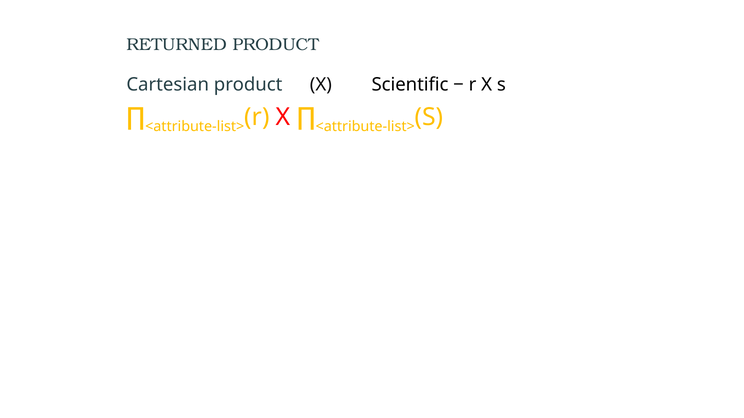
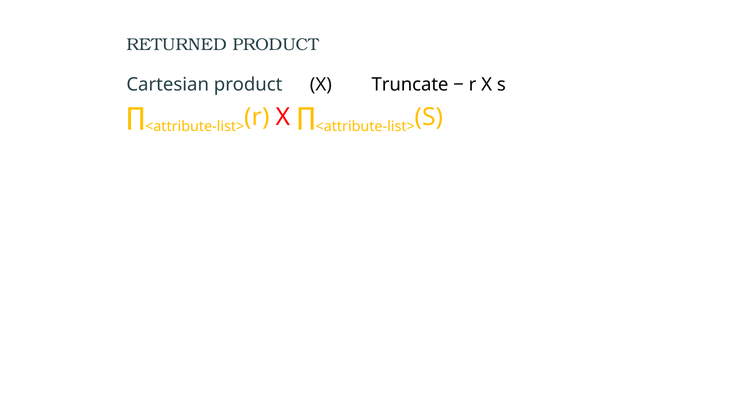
Scientific: Scientific -> Truncate
